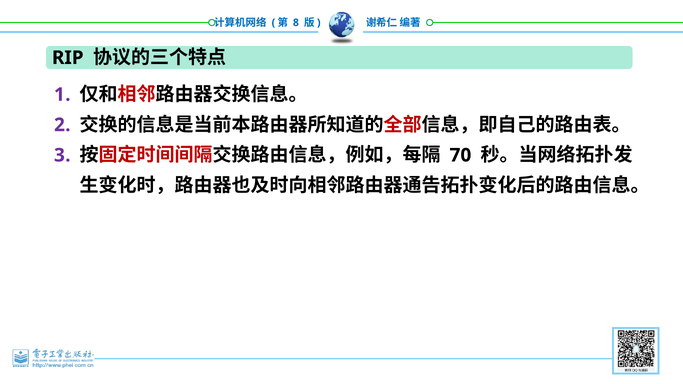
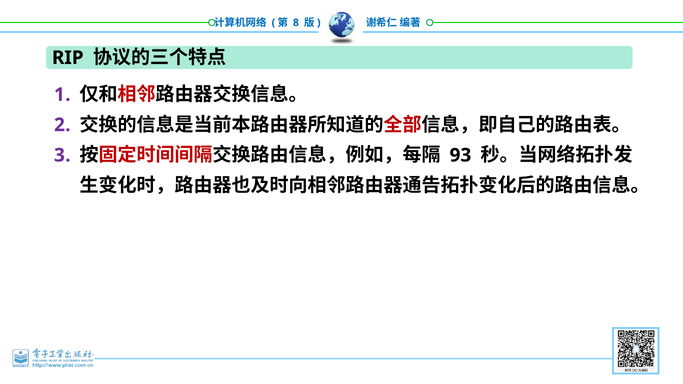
70: 70 -> 93
